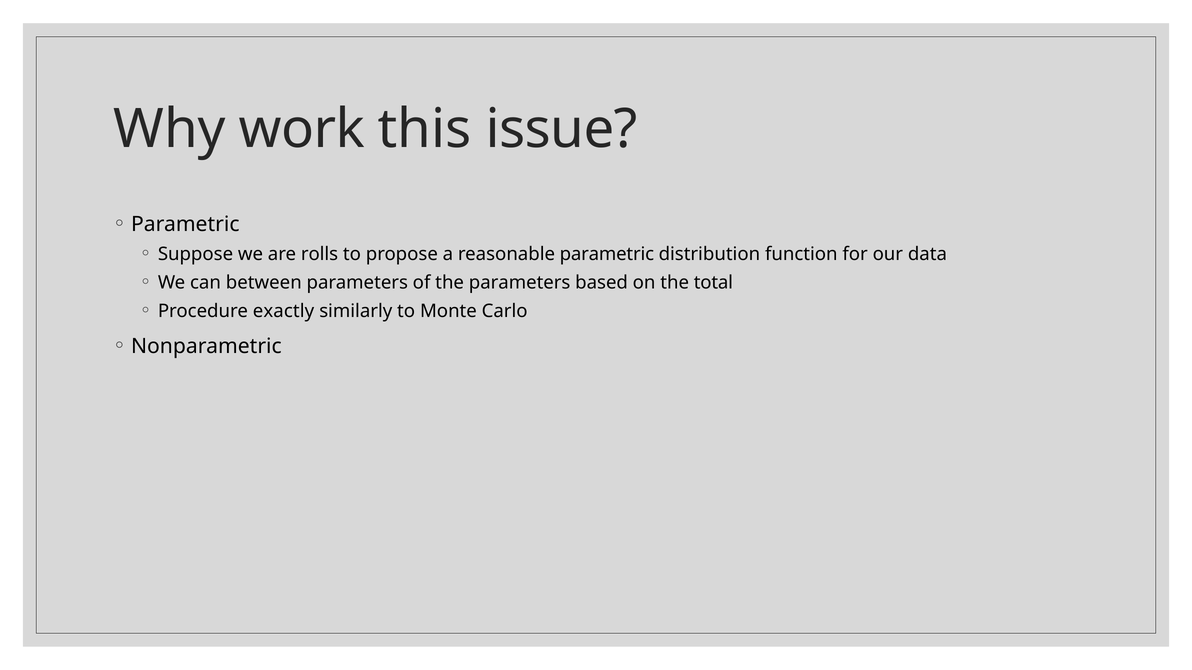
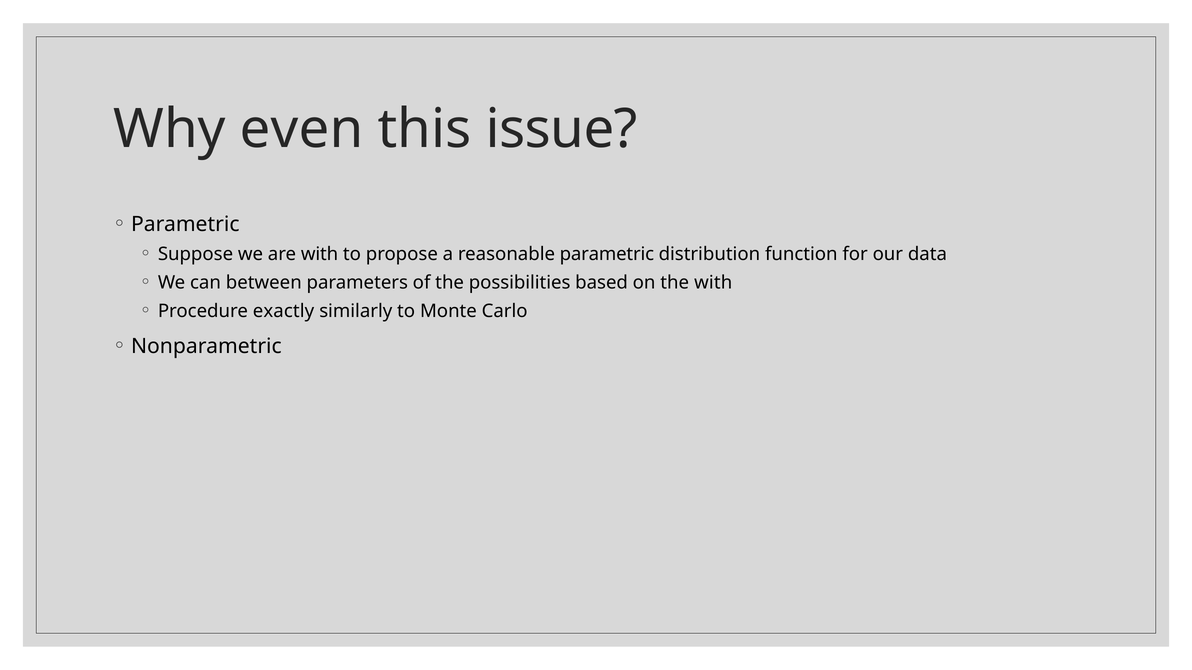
work: work -> even
are rolls: rolls -> with
the parameters: parameters -> possibilities
the total: total -> with
